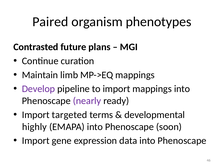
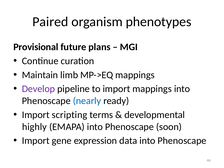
Contrasted: Contrasted -> Provisional
nearly colour: purple -> blue
targeted: targeted -> scripting
